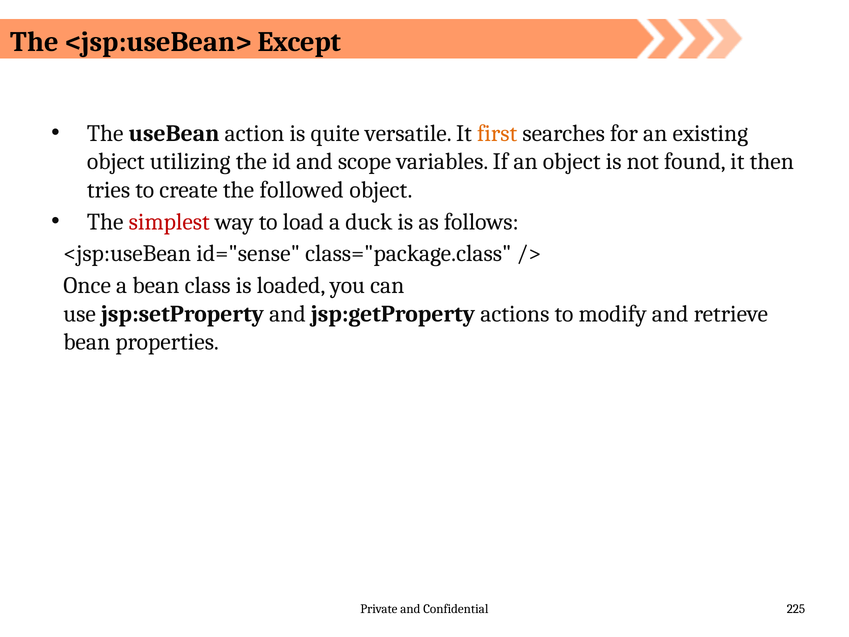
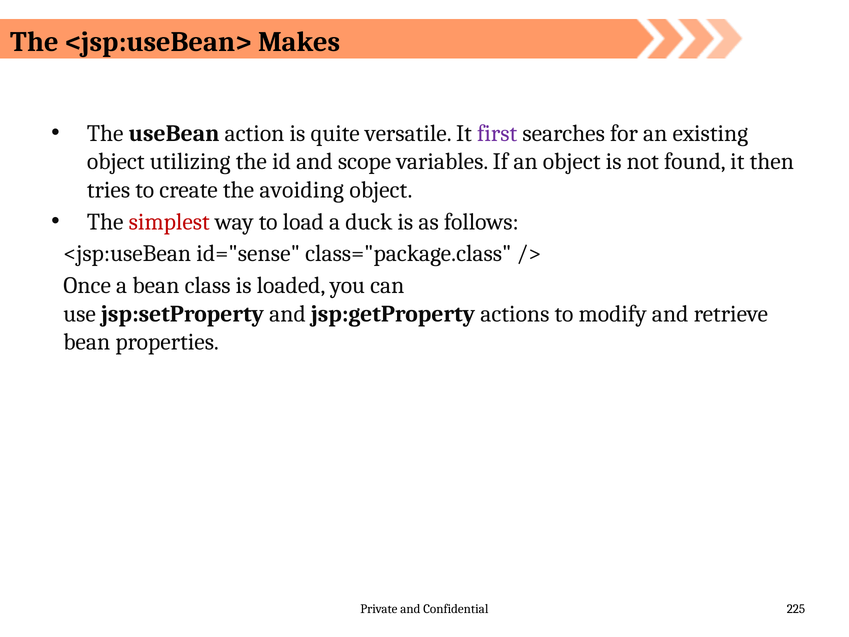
Except: Except -> Makes
first colour: orange -> purple
followed: followed -> avoiding
